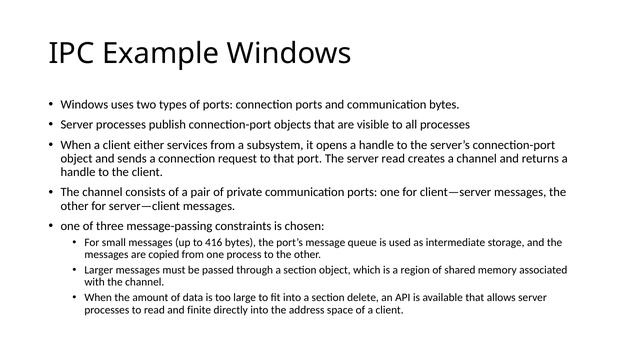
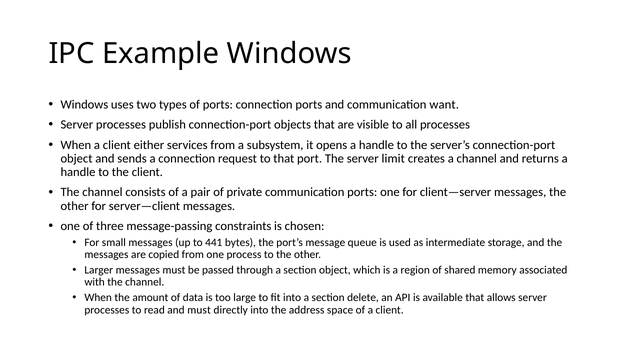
communication bytes: bytes -> want
server read: read -> limit
416: 416 -> 441
and finite: finite -> must
